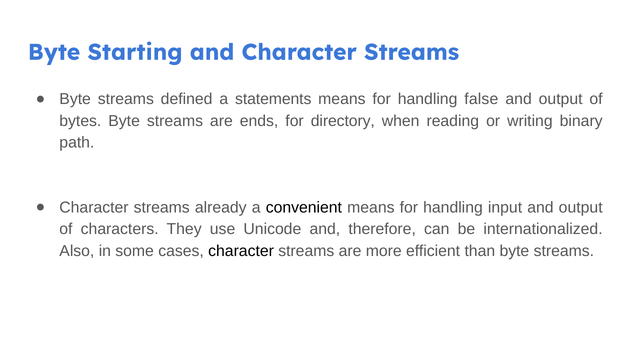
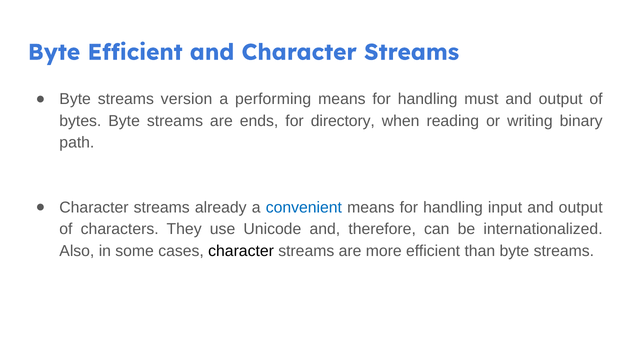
Byte Starting: Starting -> Efficient
defined: defined -> version
statements: statements -> performing
false: false -> must
convenient colour: black -> blue
